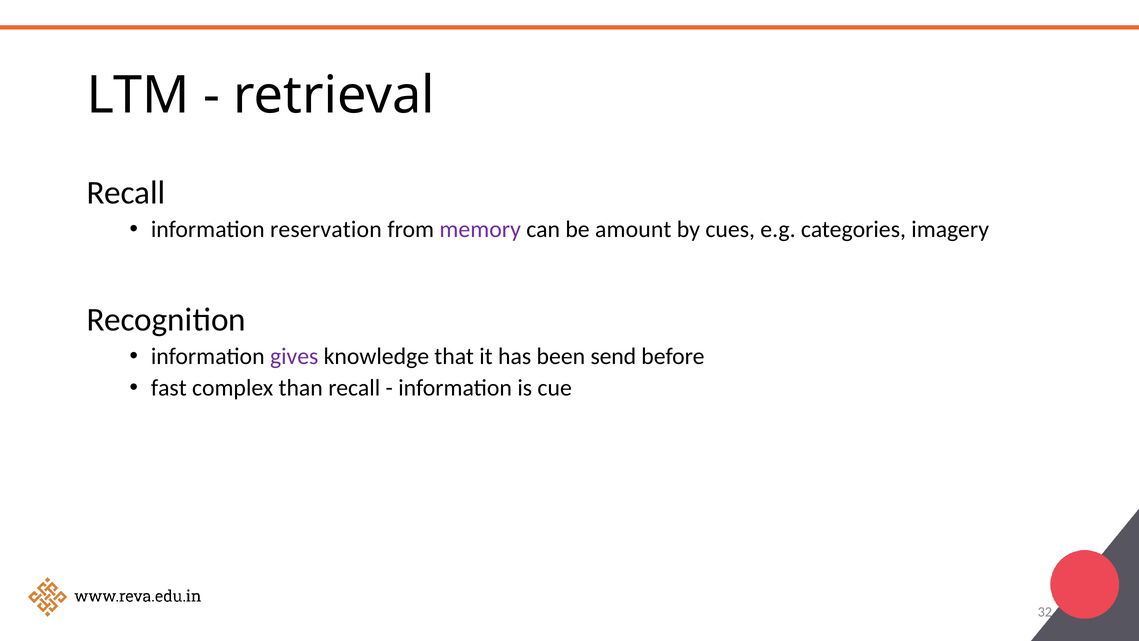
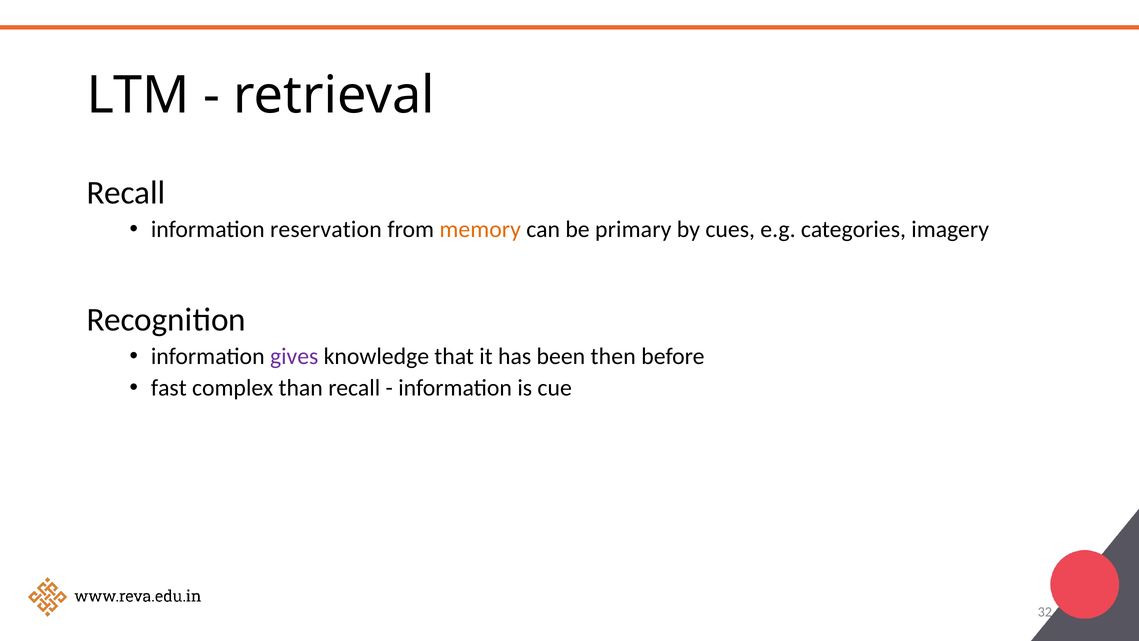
memory colour: purple -> orange
amount: amount -> primary
send: send -> then
